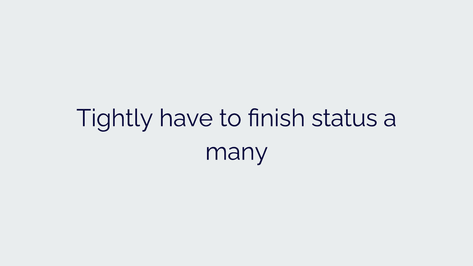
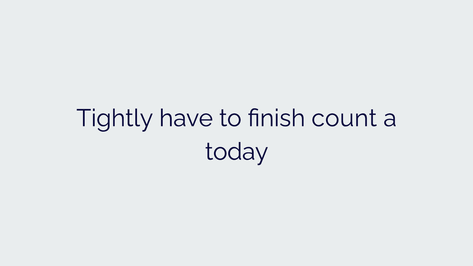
status: status -> count
many: many -> today
